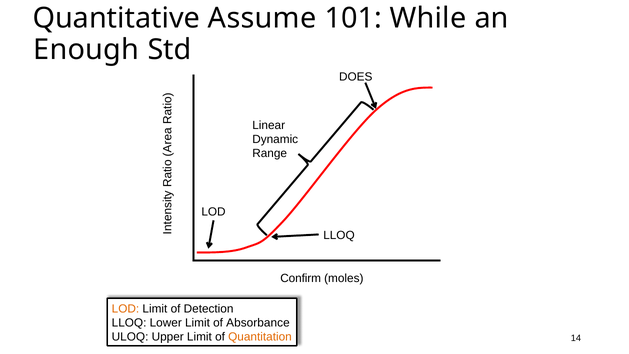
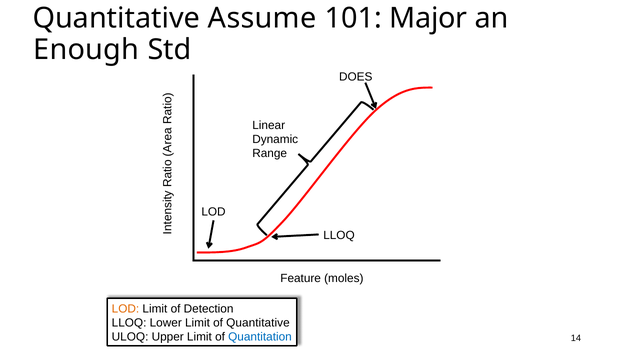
While: While -> Major
Confirm: Confirm -> Feature
of Absorbance: Absorbance -> Quantitative
Quantitation colour: orange -> blue
